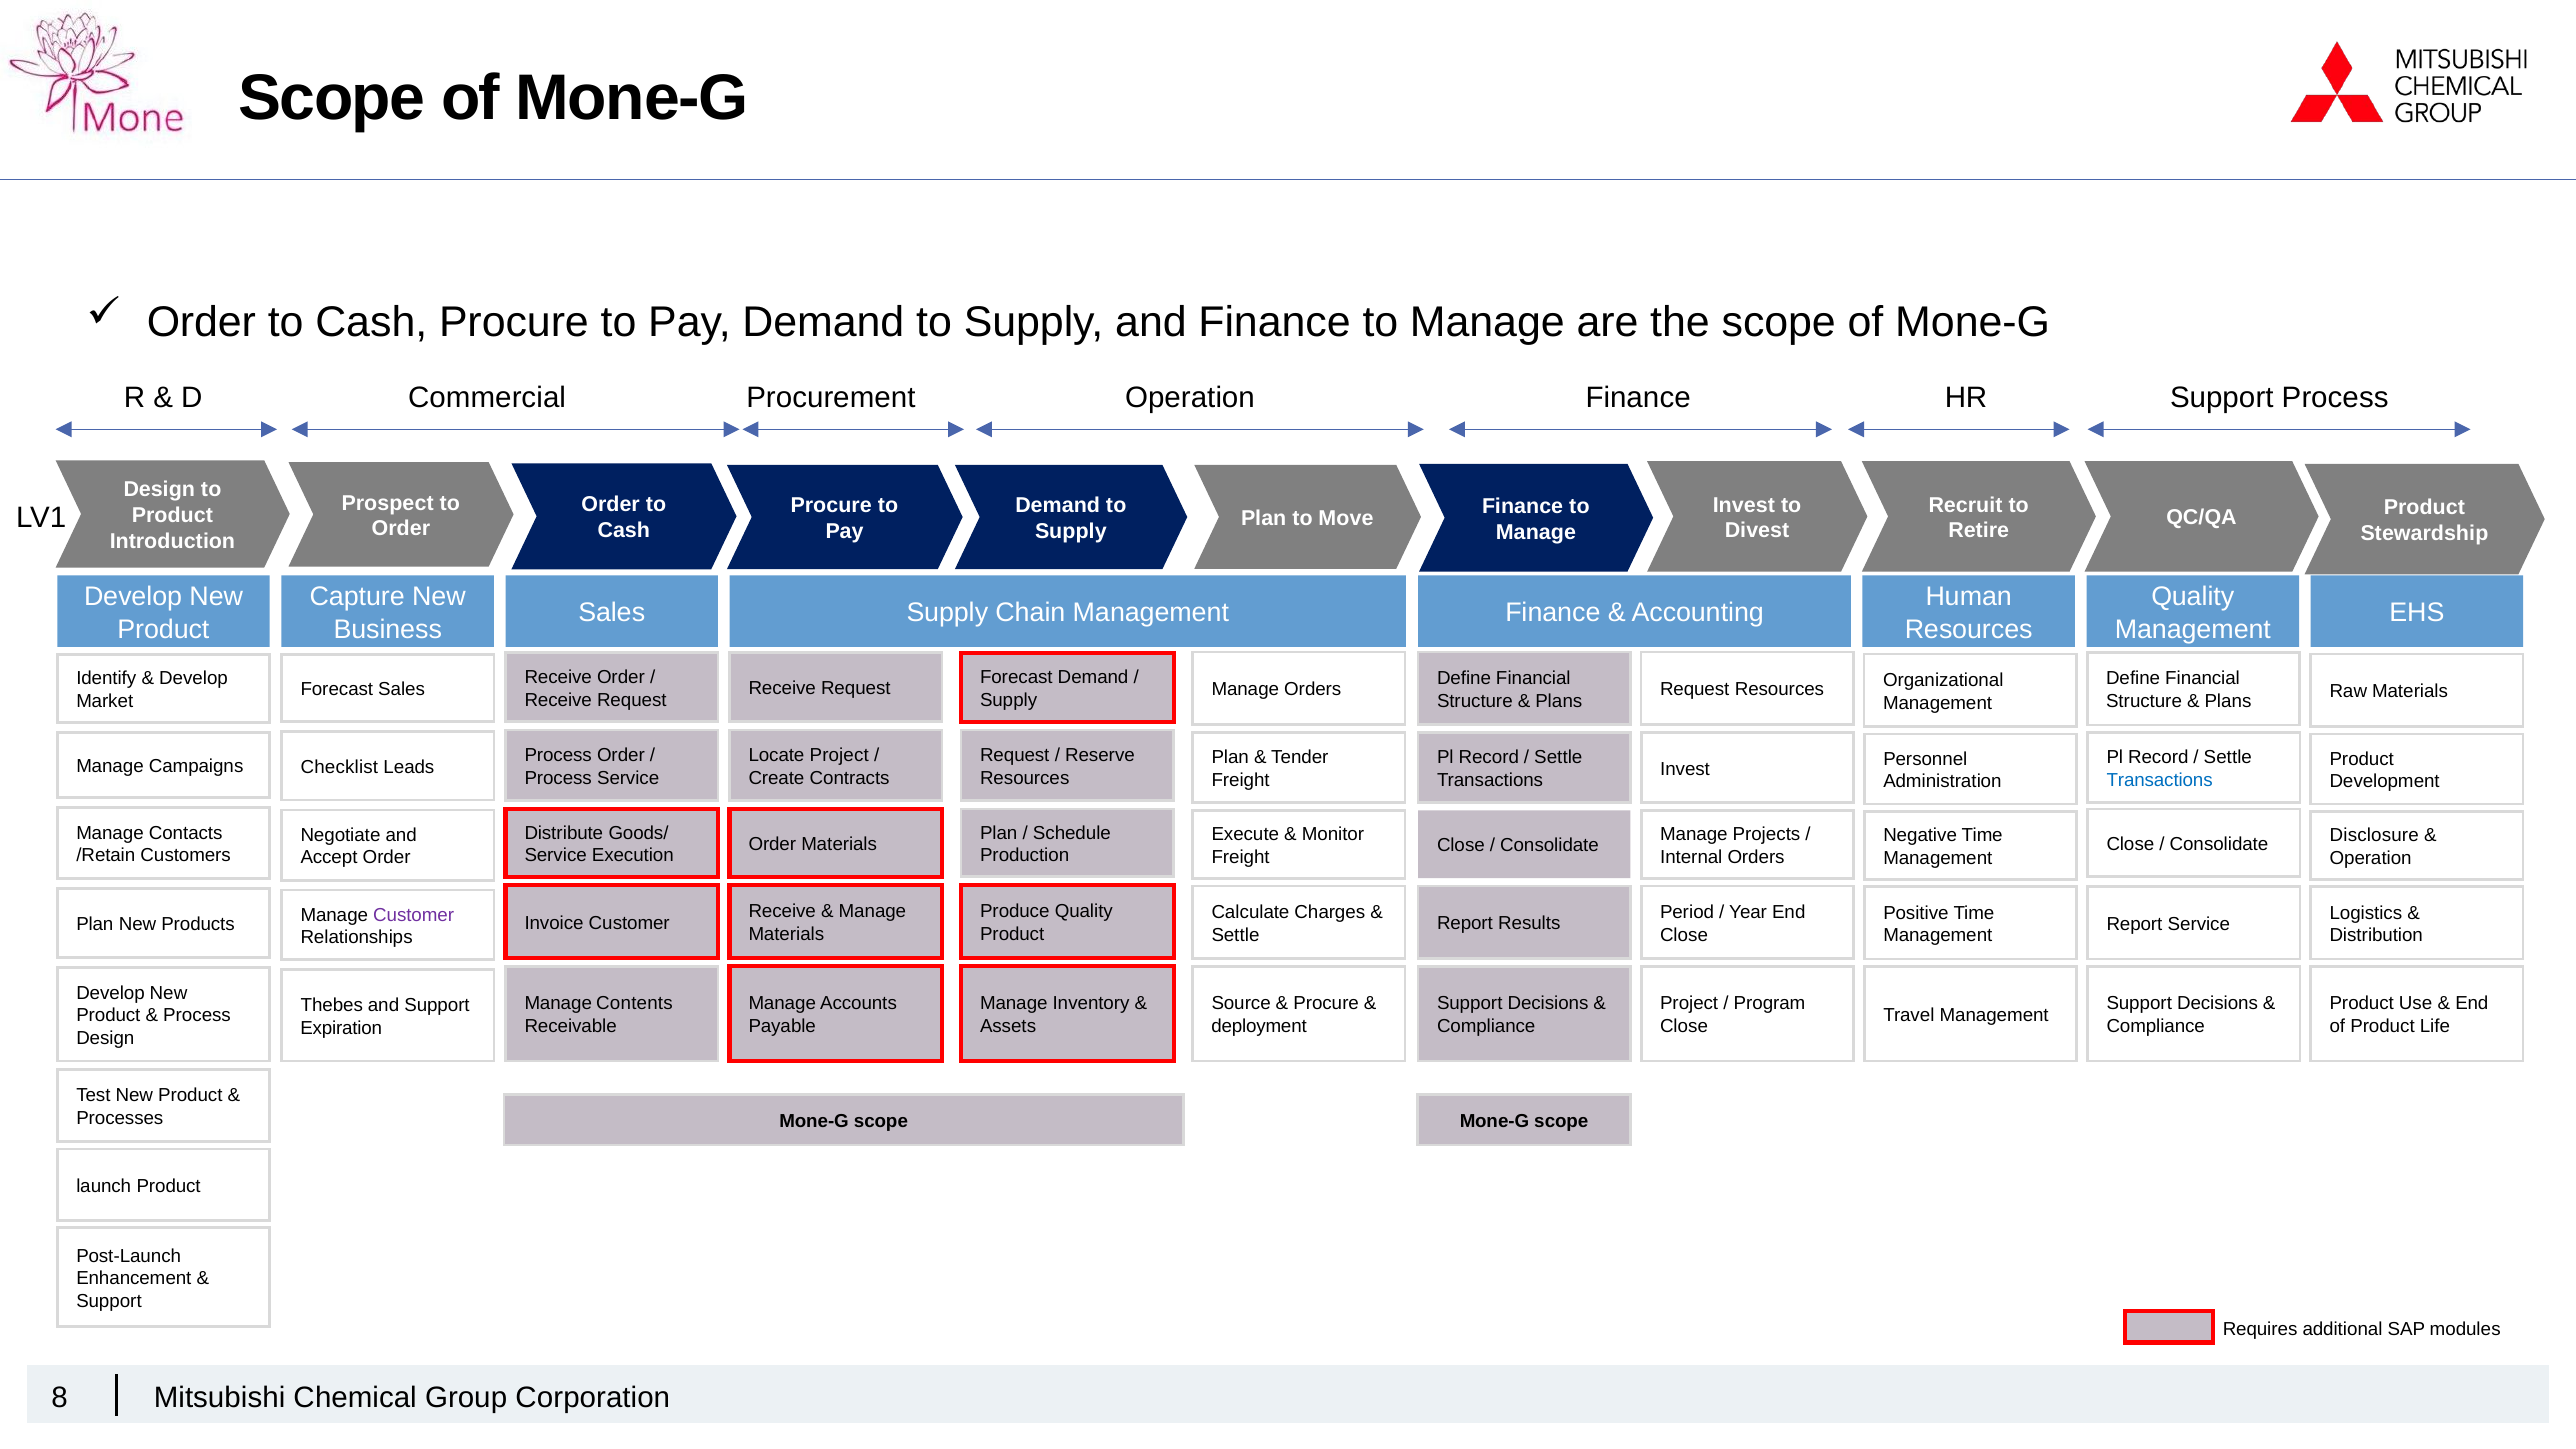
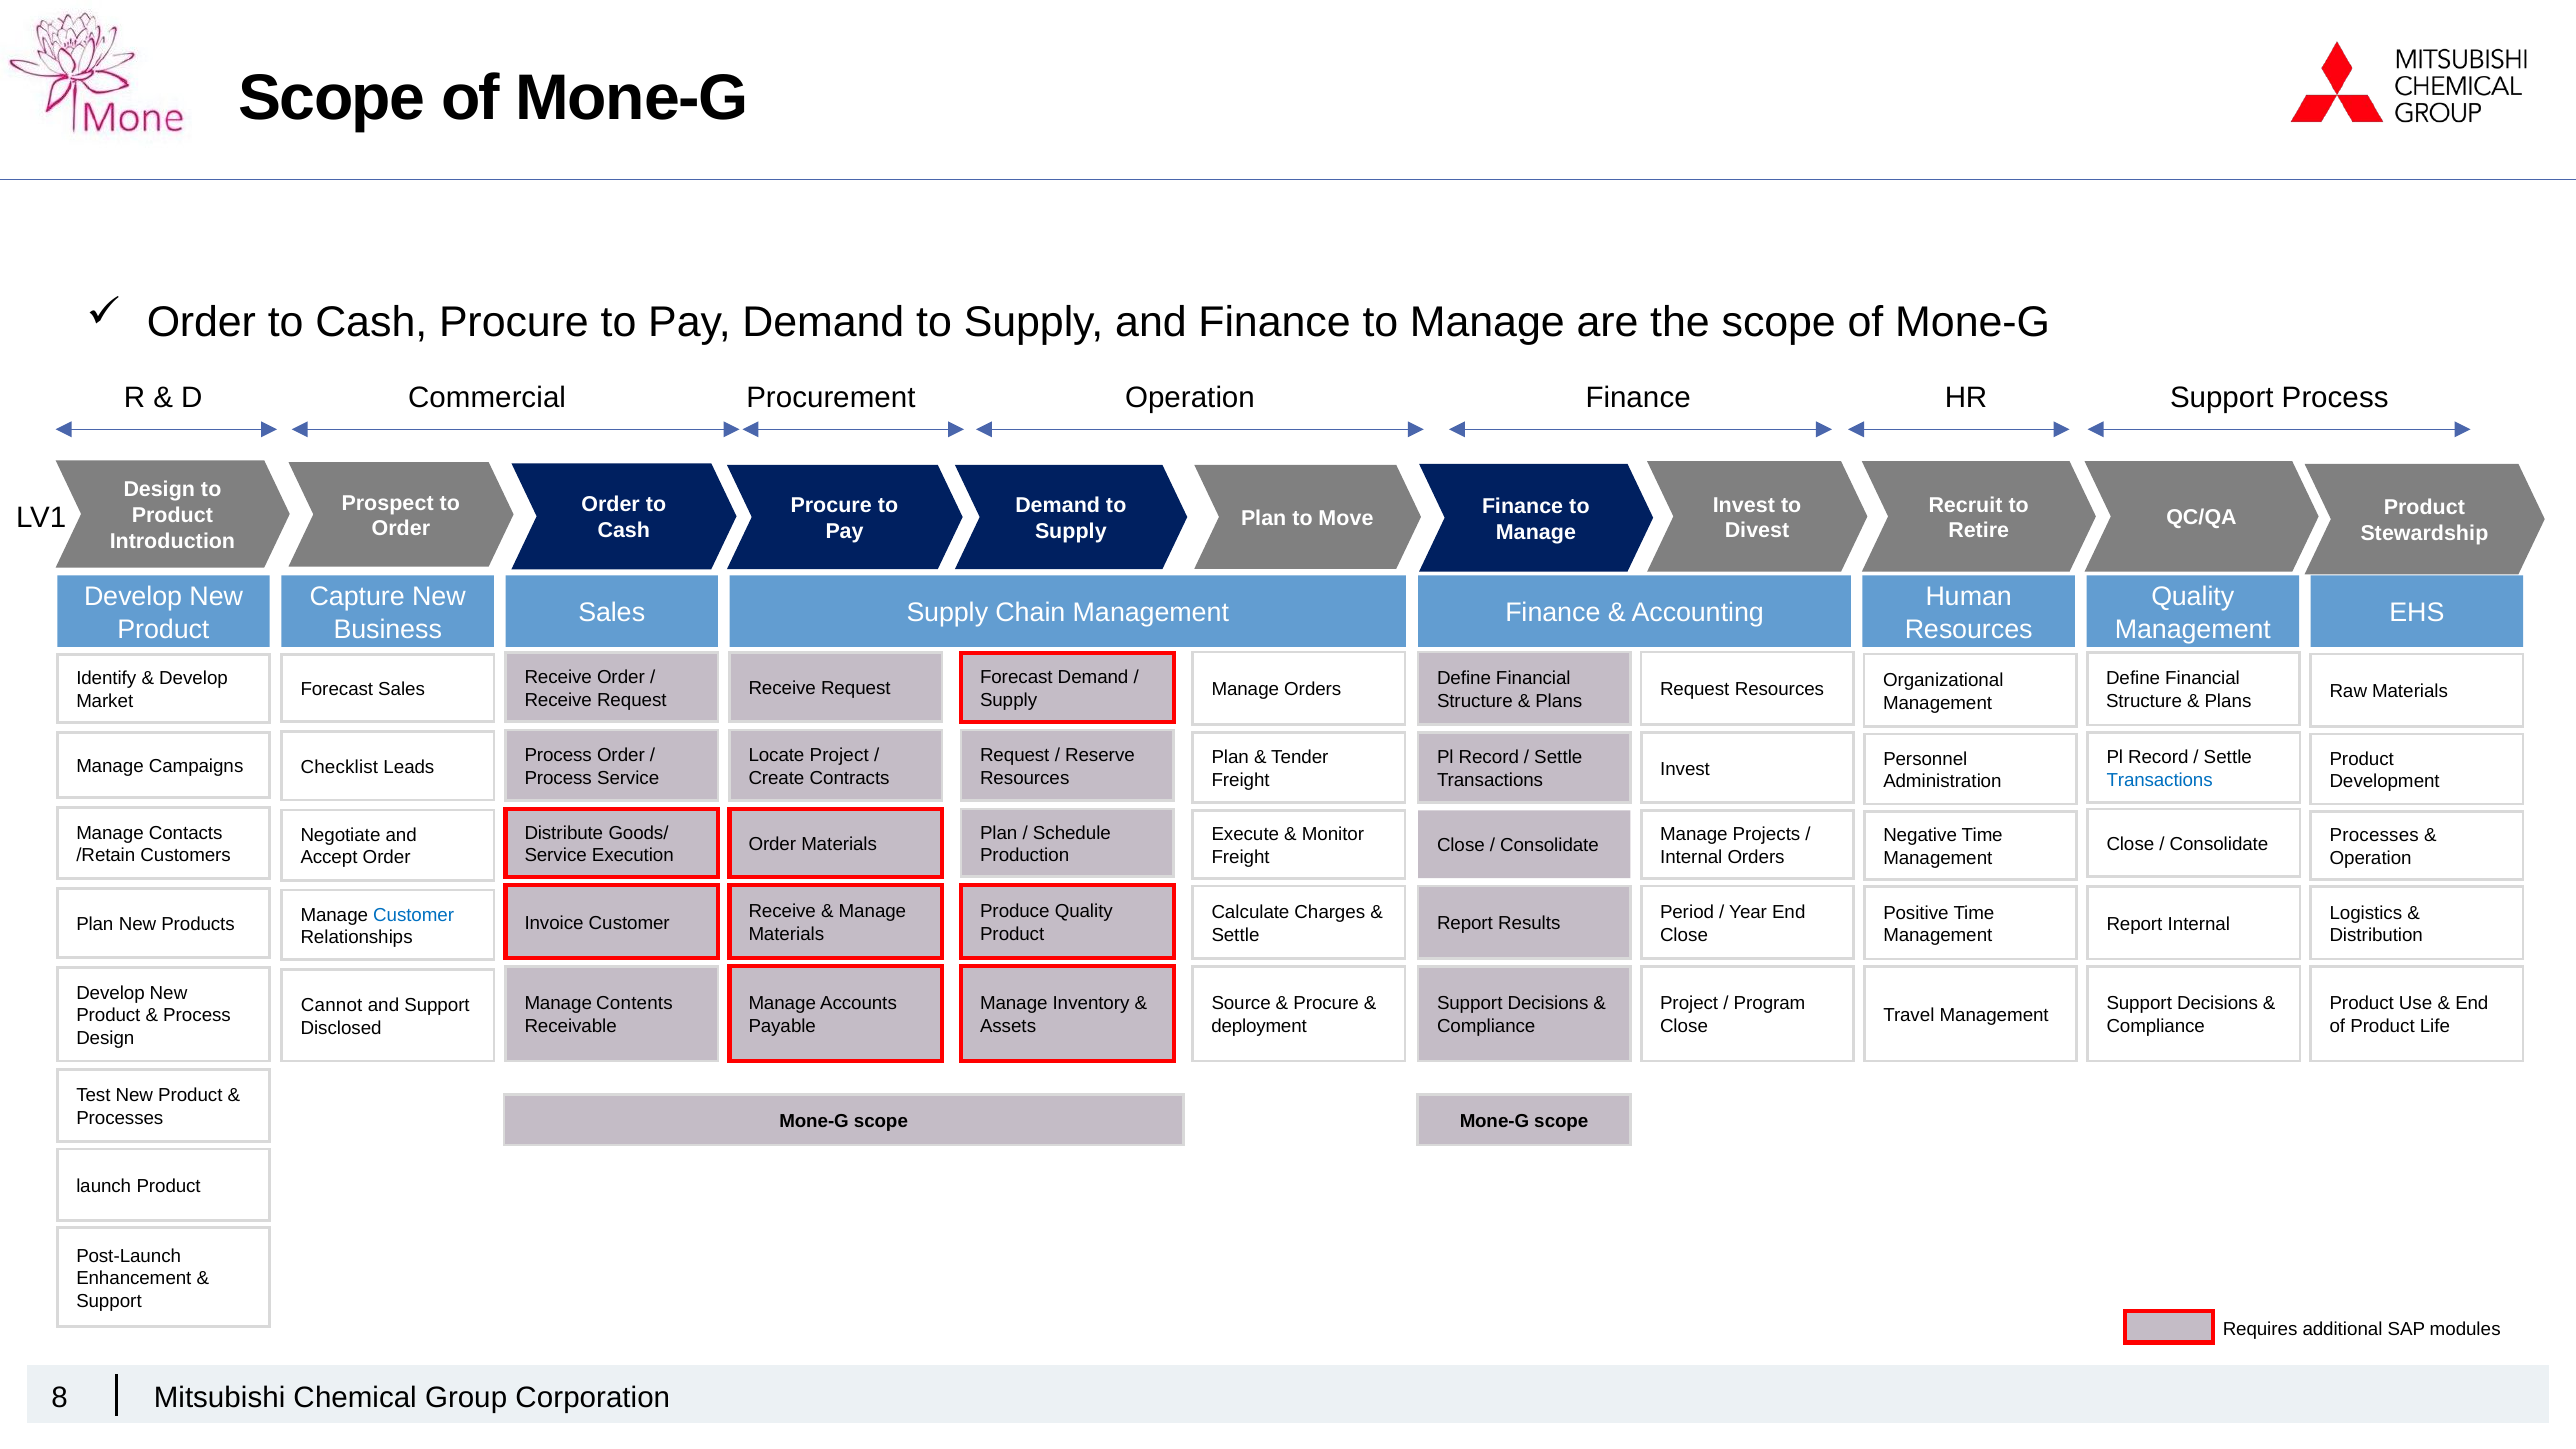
Disclosure at (2374, 835): Disclosure -> Processes
Customer at (414, 915) colour: purple -> blue
Report Service: Service -> Internal
Thebes: Thebes -> Cannot
Expiration: Expiration -> Disclosed
